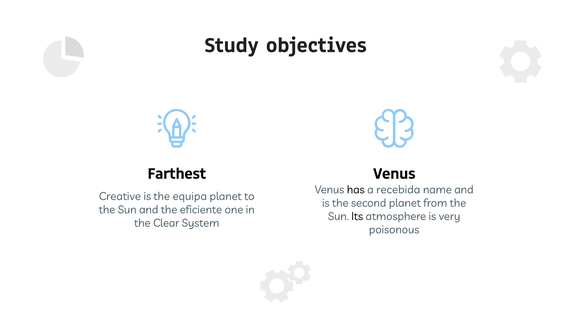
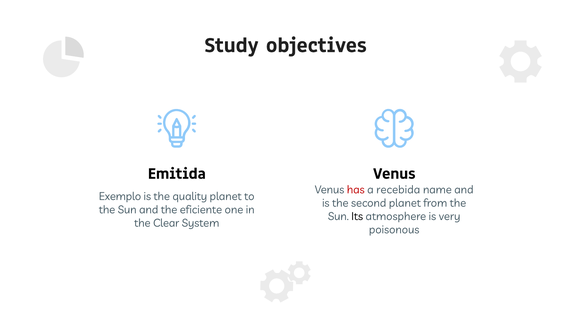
Farthest: Farthest -> Emitida
has colour: black -> red
Creative: Creative -> Exemplo
equipa: equipa -> quality
